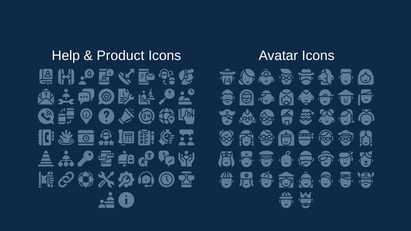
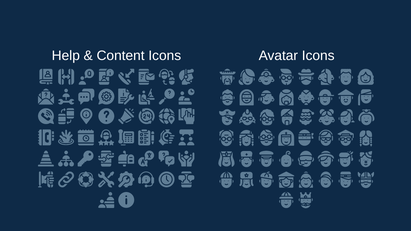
Product: Product -> Content
